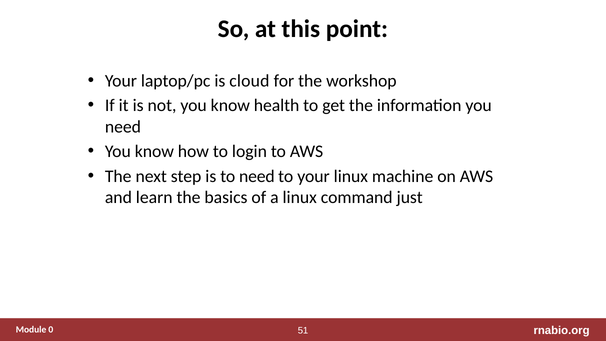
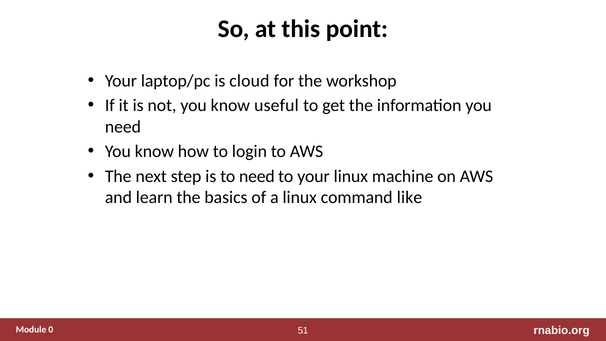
health: health -> useful
just: just -> like
